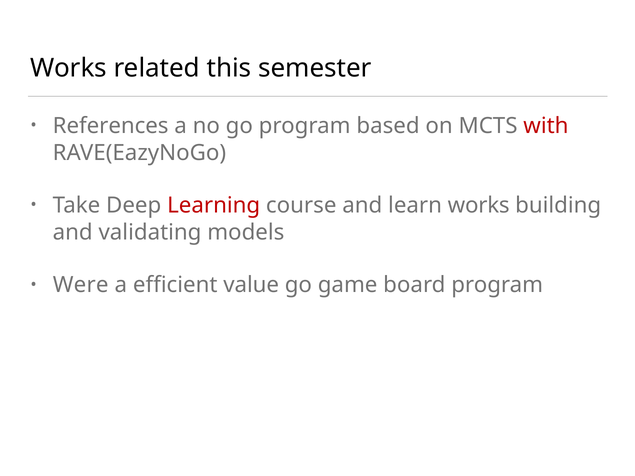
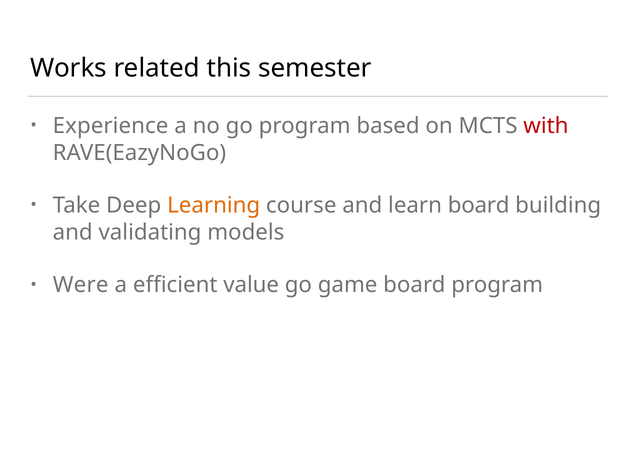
References: References -> Experience
Learning colour: red -> orange
learn works: works -> board
